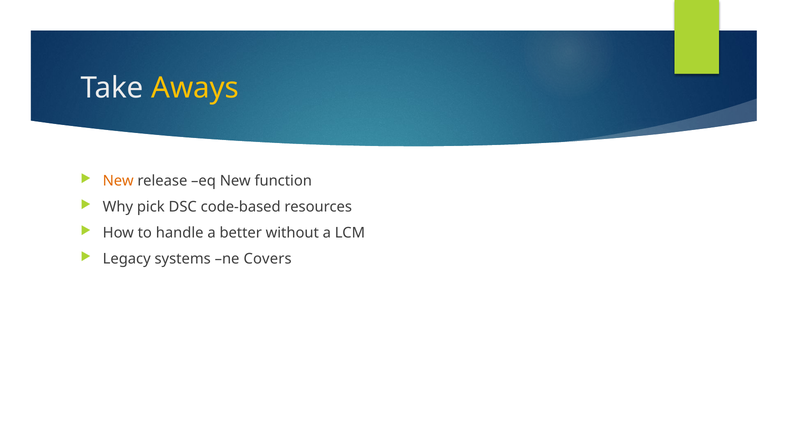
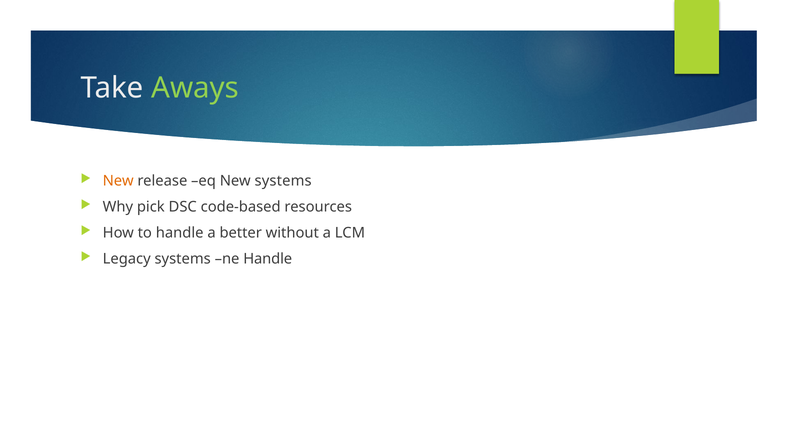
Aways colour: yellow -> light green
New function: function -> systems
ne Covers: Covers -> Handle
